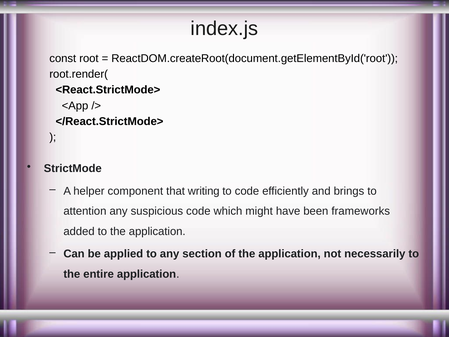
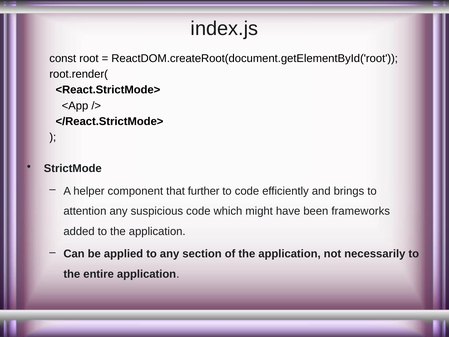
writing: writing -> further
